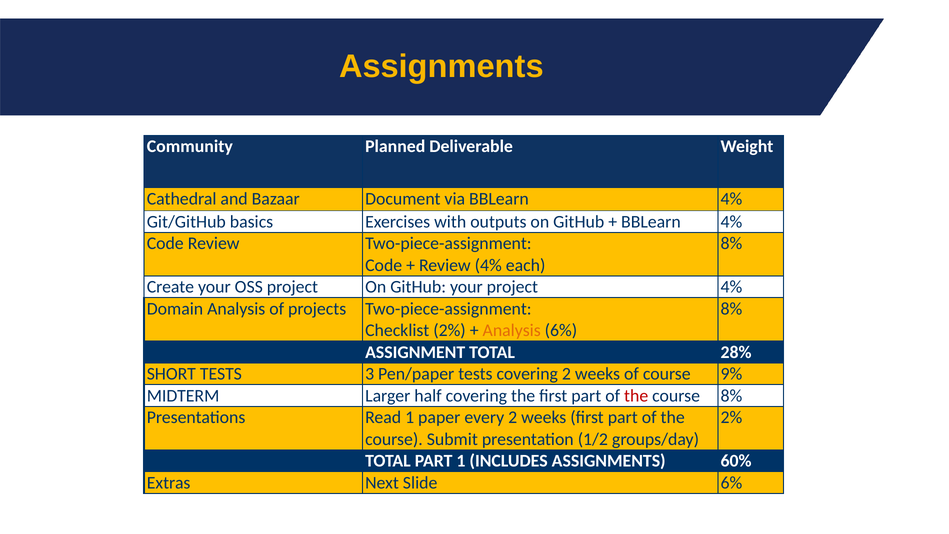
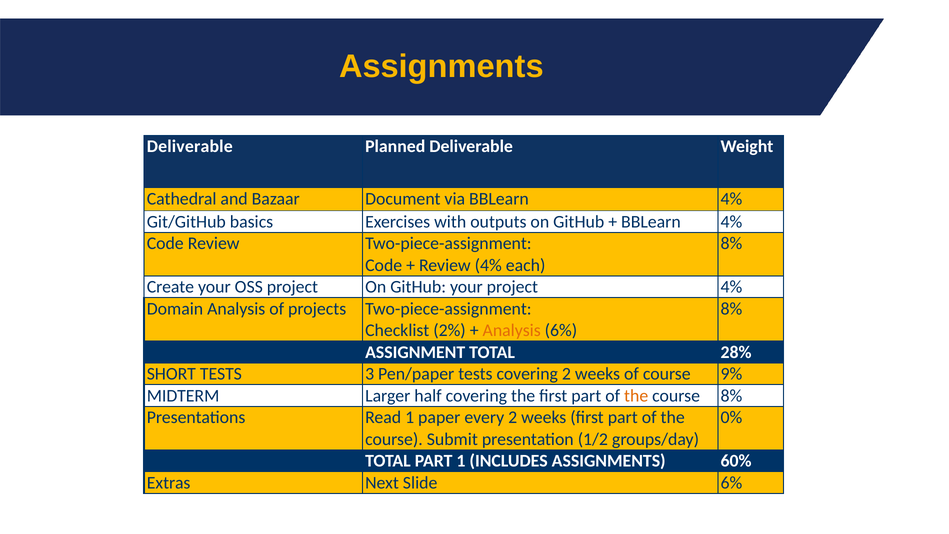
Community at (190, 146): Community -> Deliverable
the at (636, 396) colour: red -> orange
2% at (731, 417): 2% -> 0%
